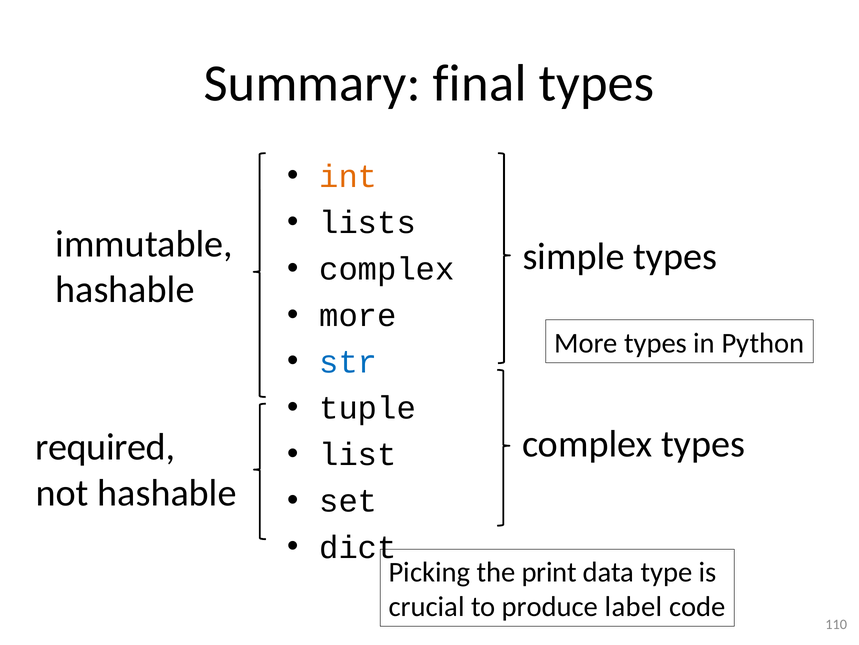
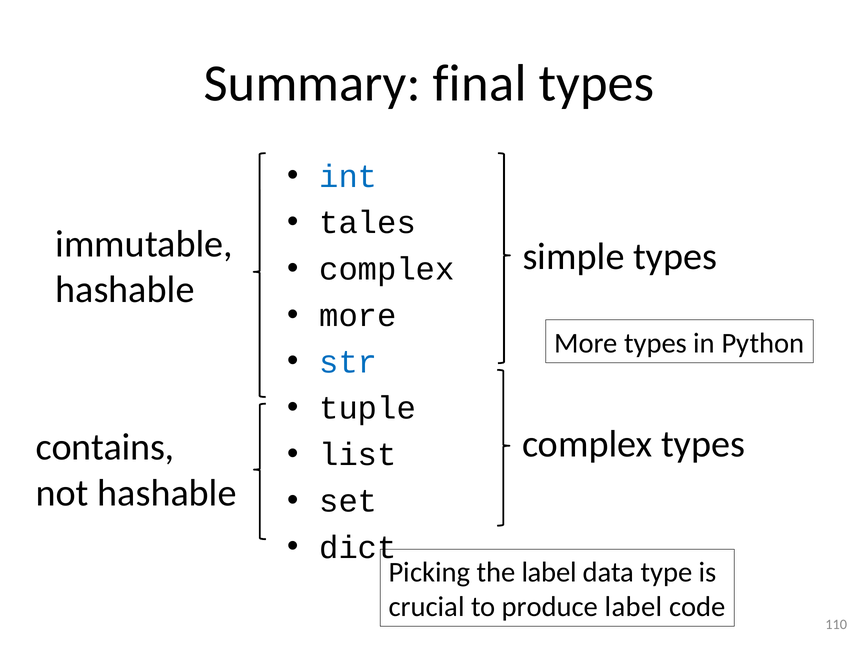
int colour: orange -> blue
lists: lists -> tales
required: required -> contains
the print: print -> label
